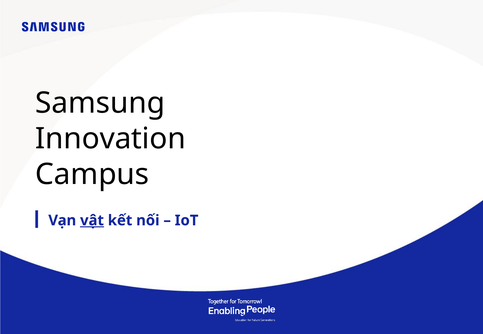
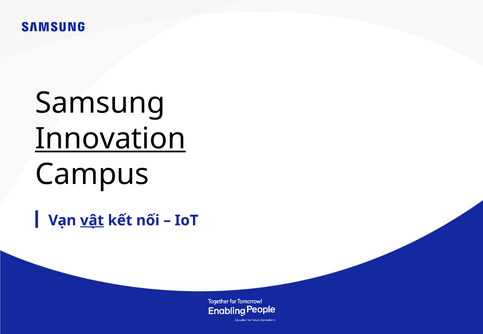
Innovation underline: none -> present
